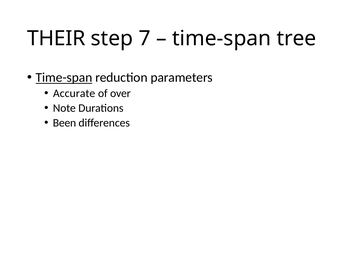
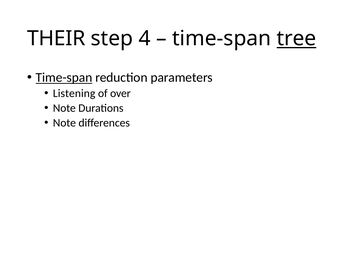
7: 7 -> 4
tree underline: none -> present
Accurate: Accurate -> Listening
Been at (64, 123): Been -> Note
